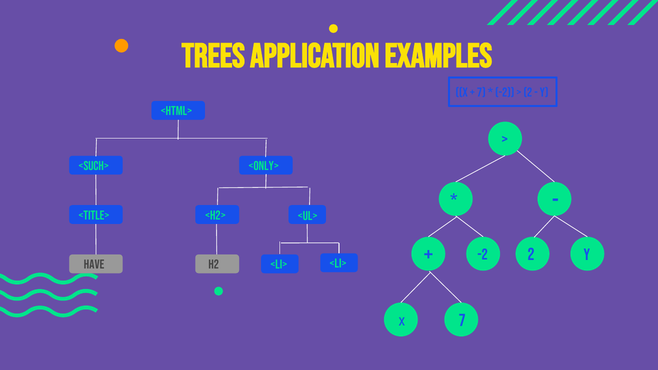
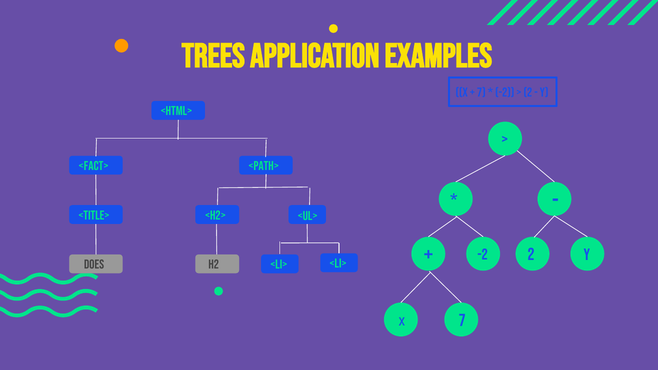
<such>: <such> -> <fact>
<only>: <only> -> <path>
have: have -> does
